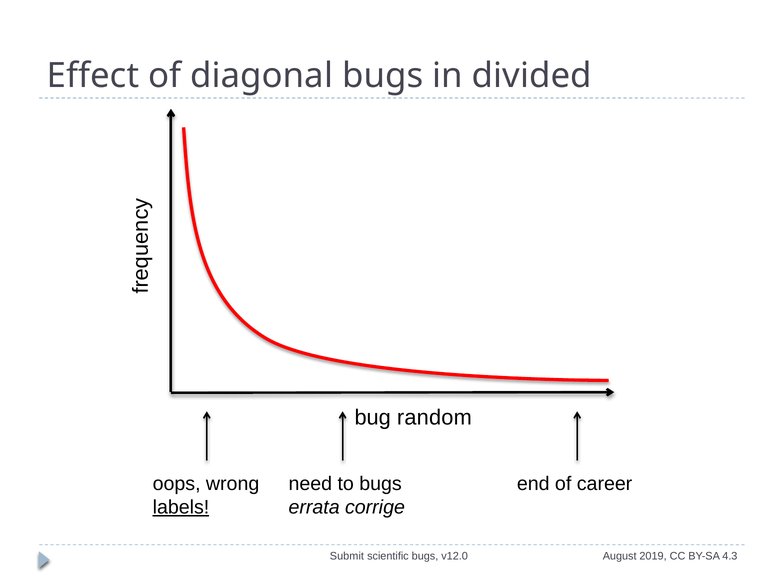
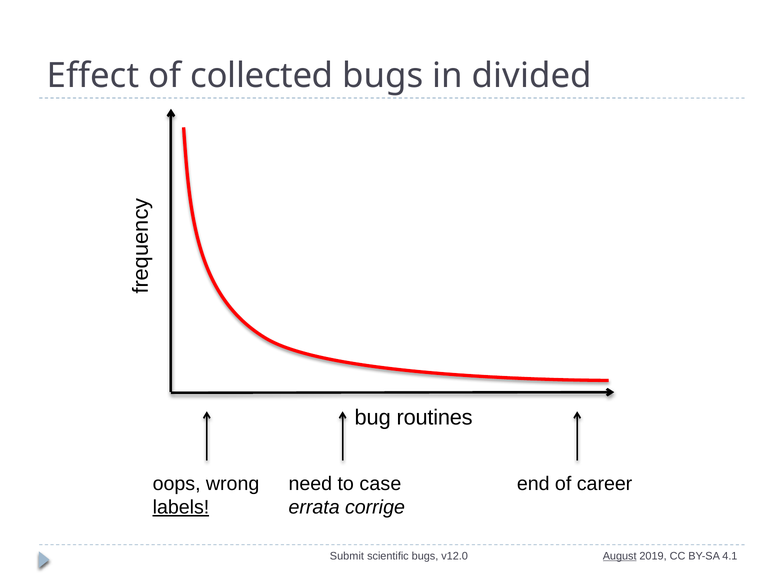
diagonal: diagonal -> collected
random: random -> routines
to bugs: bugs -> case
August underline: none -> present
4.3: 4.3 -> 4.1
